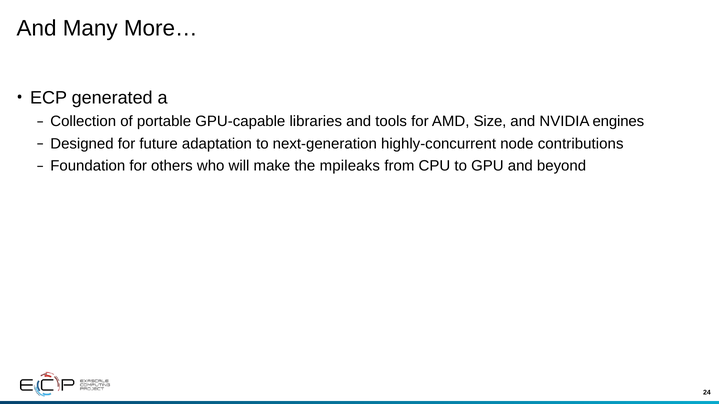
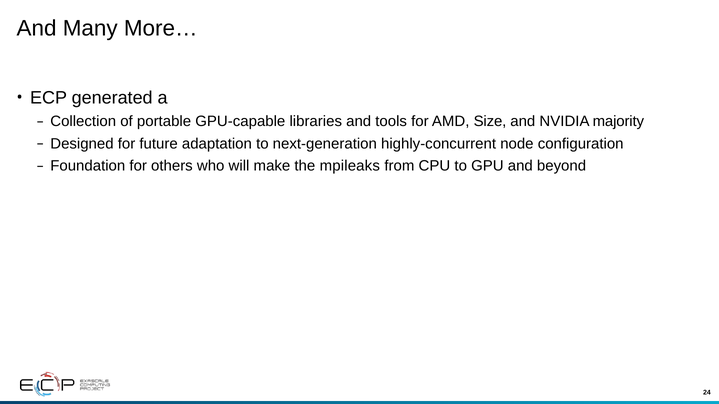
engines: engines -> majority
contributions: contributions -> configuration
